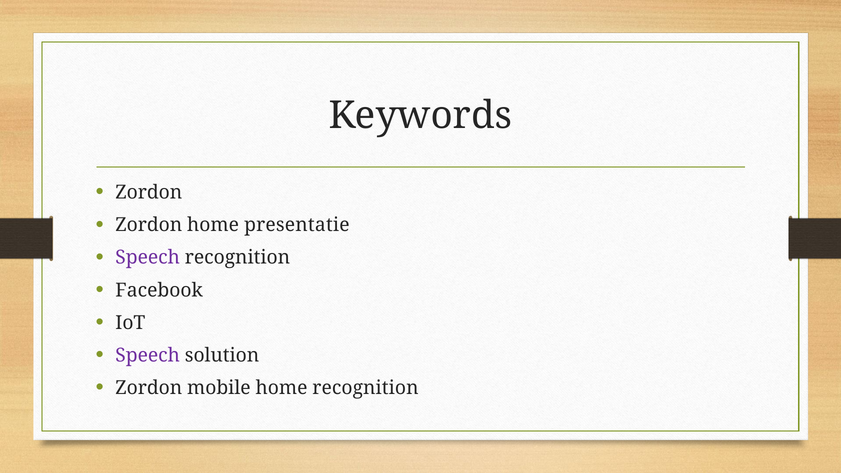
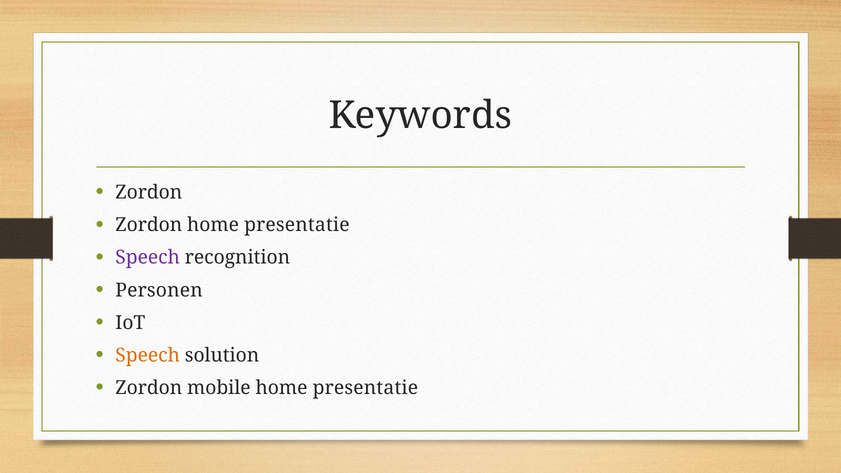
Facebook: Facebook -> Personen
Speech at (148, 355) colour: purple -> orange
mobile home recognition: recognition -> presentatie
